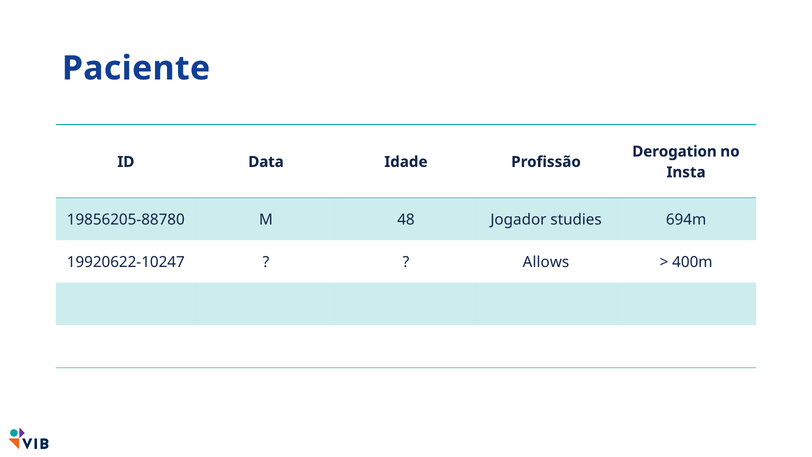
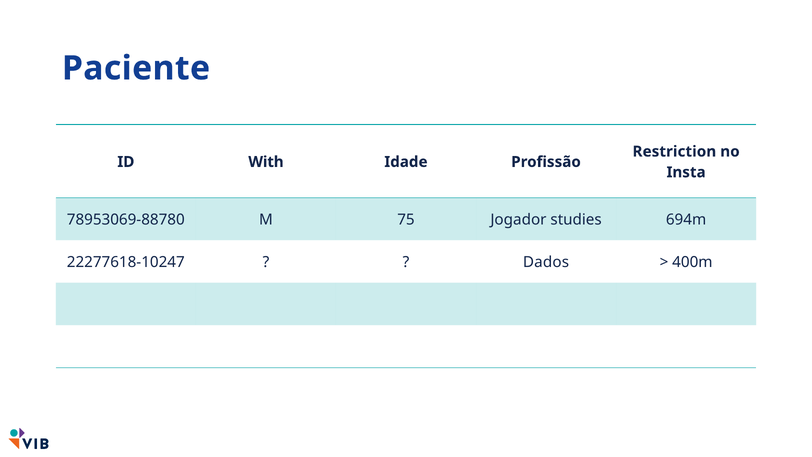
Derogation: Derogation -> Restriction
Data: Data -> With
19856205-88780: 19856205-88780 -> 78953069-88780
48: 48 -> 75
19920622-10247: 19920622-10247 -> 22277618-10247
Allows: Allows -> Dados
